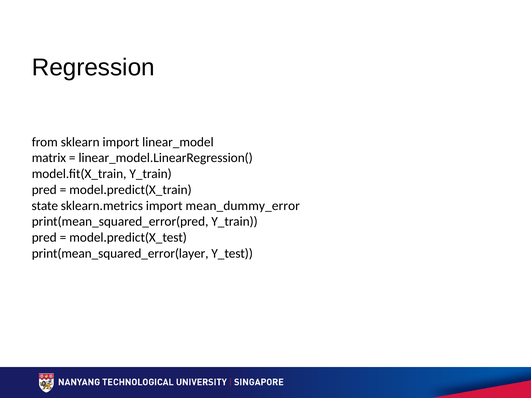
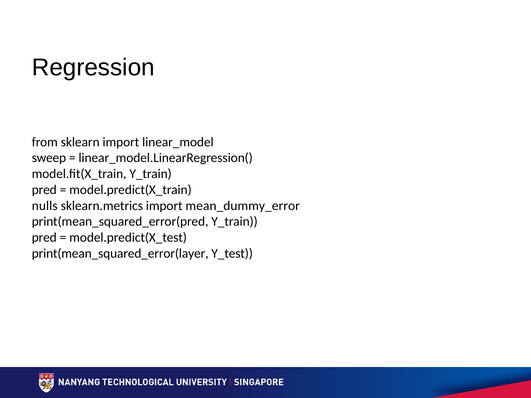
matrix: matrix -> sweep
state: state -> nulls
